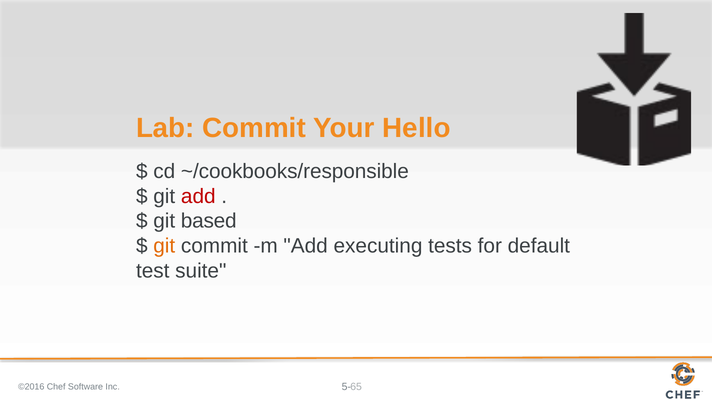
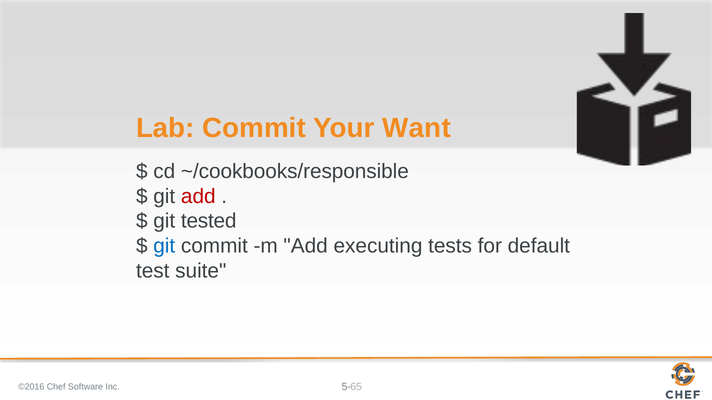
Hello: Hello -> Want
based: based -> tested
git at (164, 246) colour: orange -> blue
